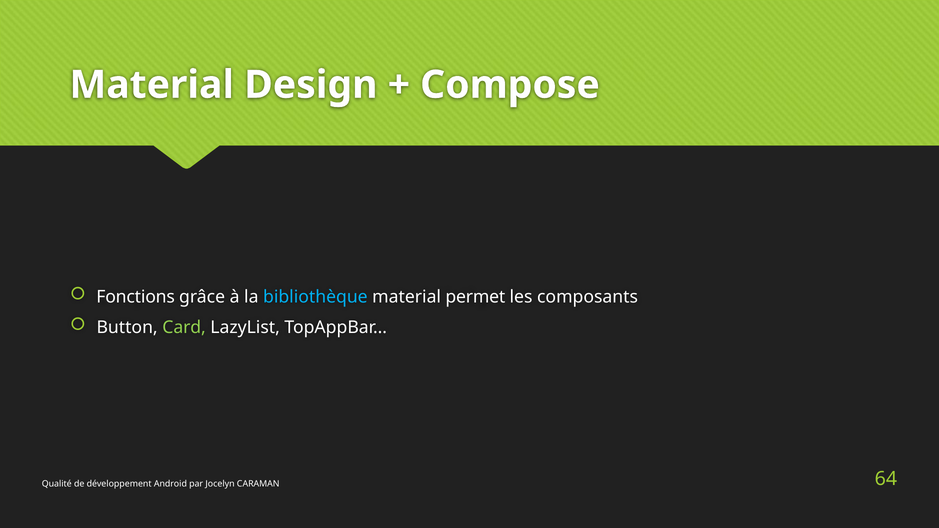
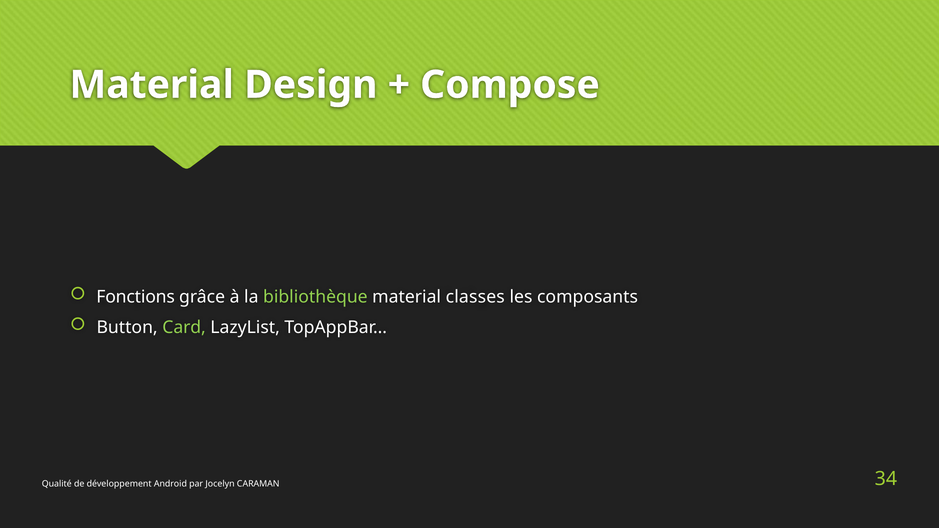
bibliothèque colour: light blue -> light green
permet: permet -> classes
64: 64 -> 34
